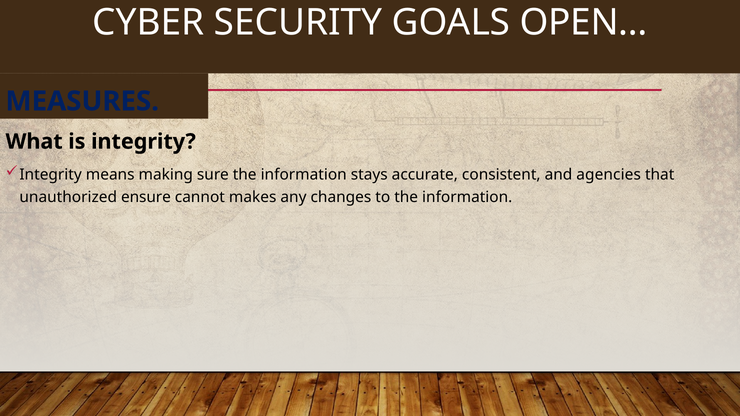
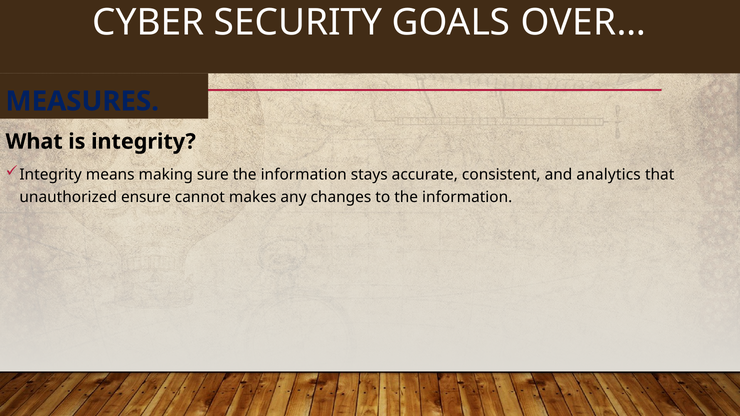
OPEN…: OPEN… -> OVER…
agencies: agencies -> analytics
